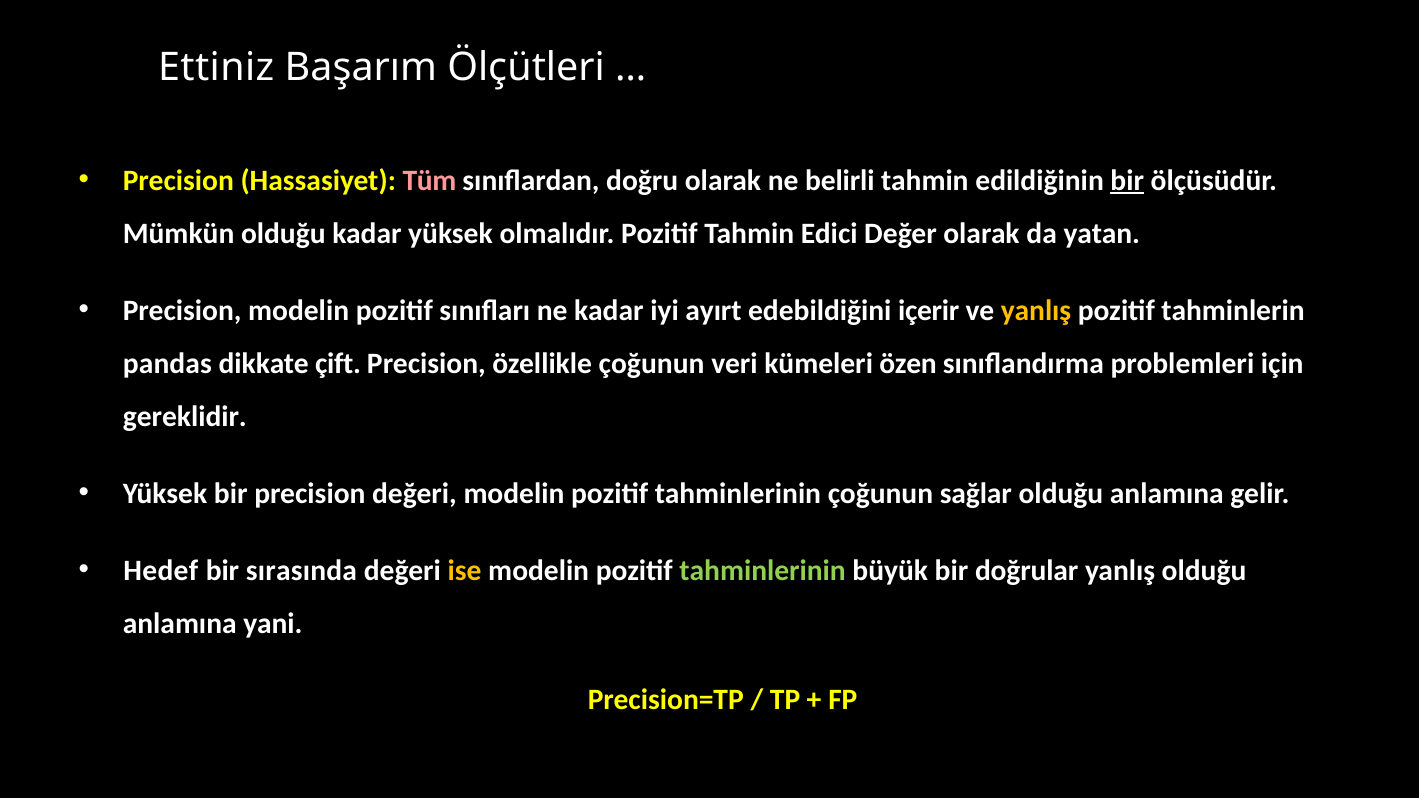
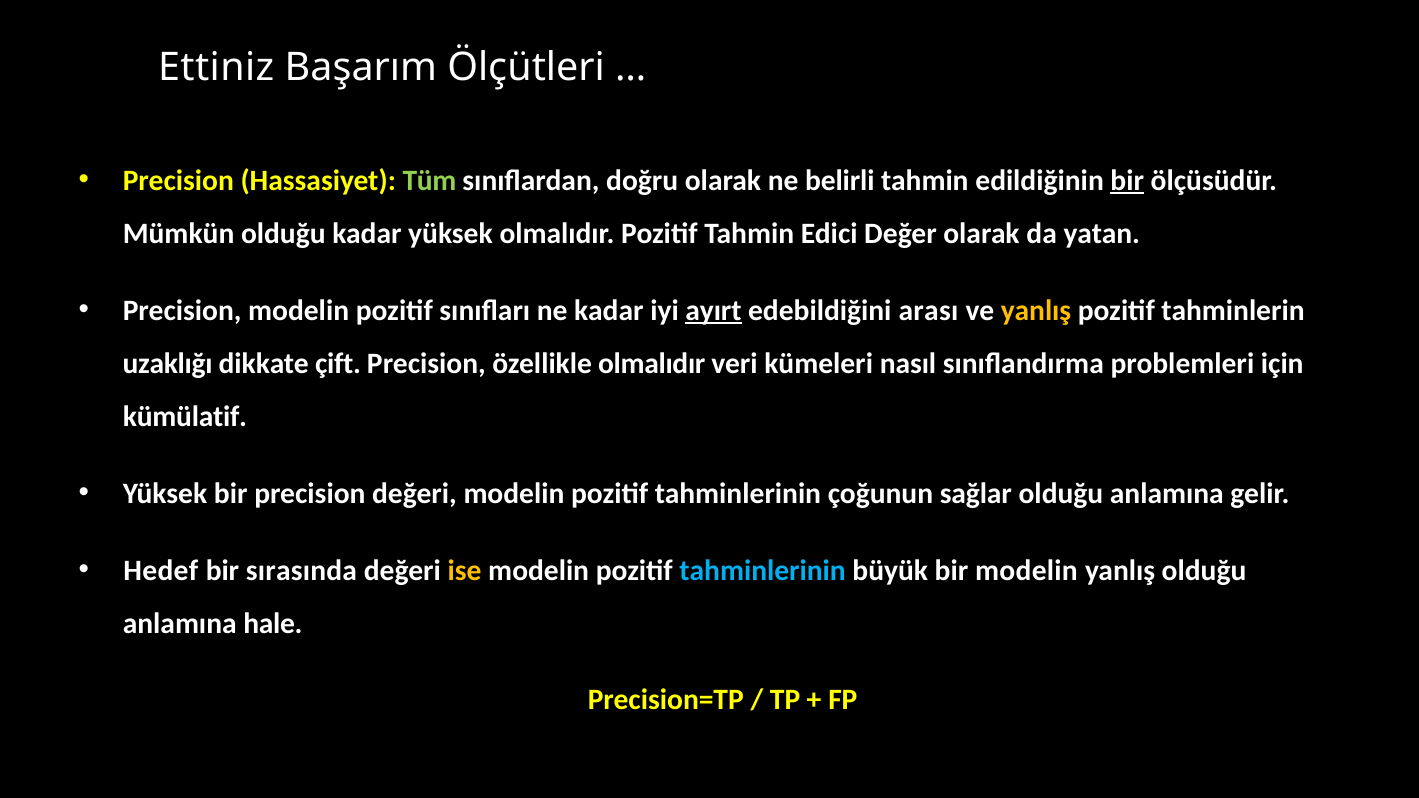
Tüm colour: pink -> light green
ayırt underline: none -> present
içerir: içerir -> arası
pandas: pandas -> uzaklığı
özellikle çoğunun: çoğunun -> olmalıdır
özen: özen -> nasıl
gereklidir: gereklidir -> kümülatif
tahminlerinin at (763, 570) colour: light green -> light blue
bir doğrular: doğrular -> modelin
yani: yani -> hale
